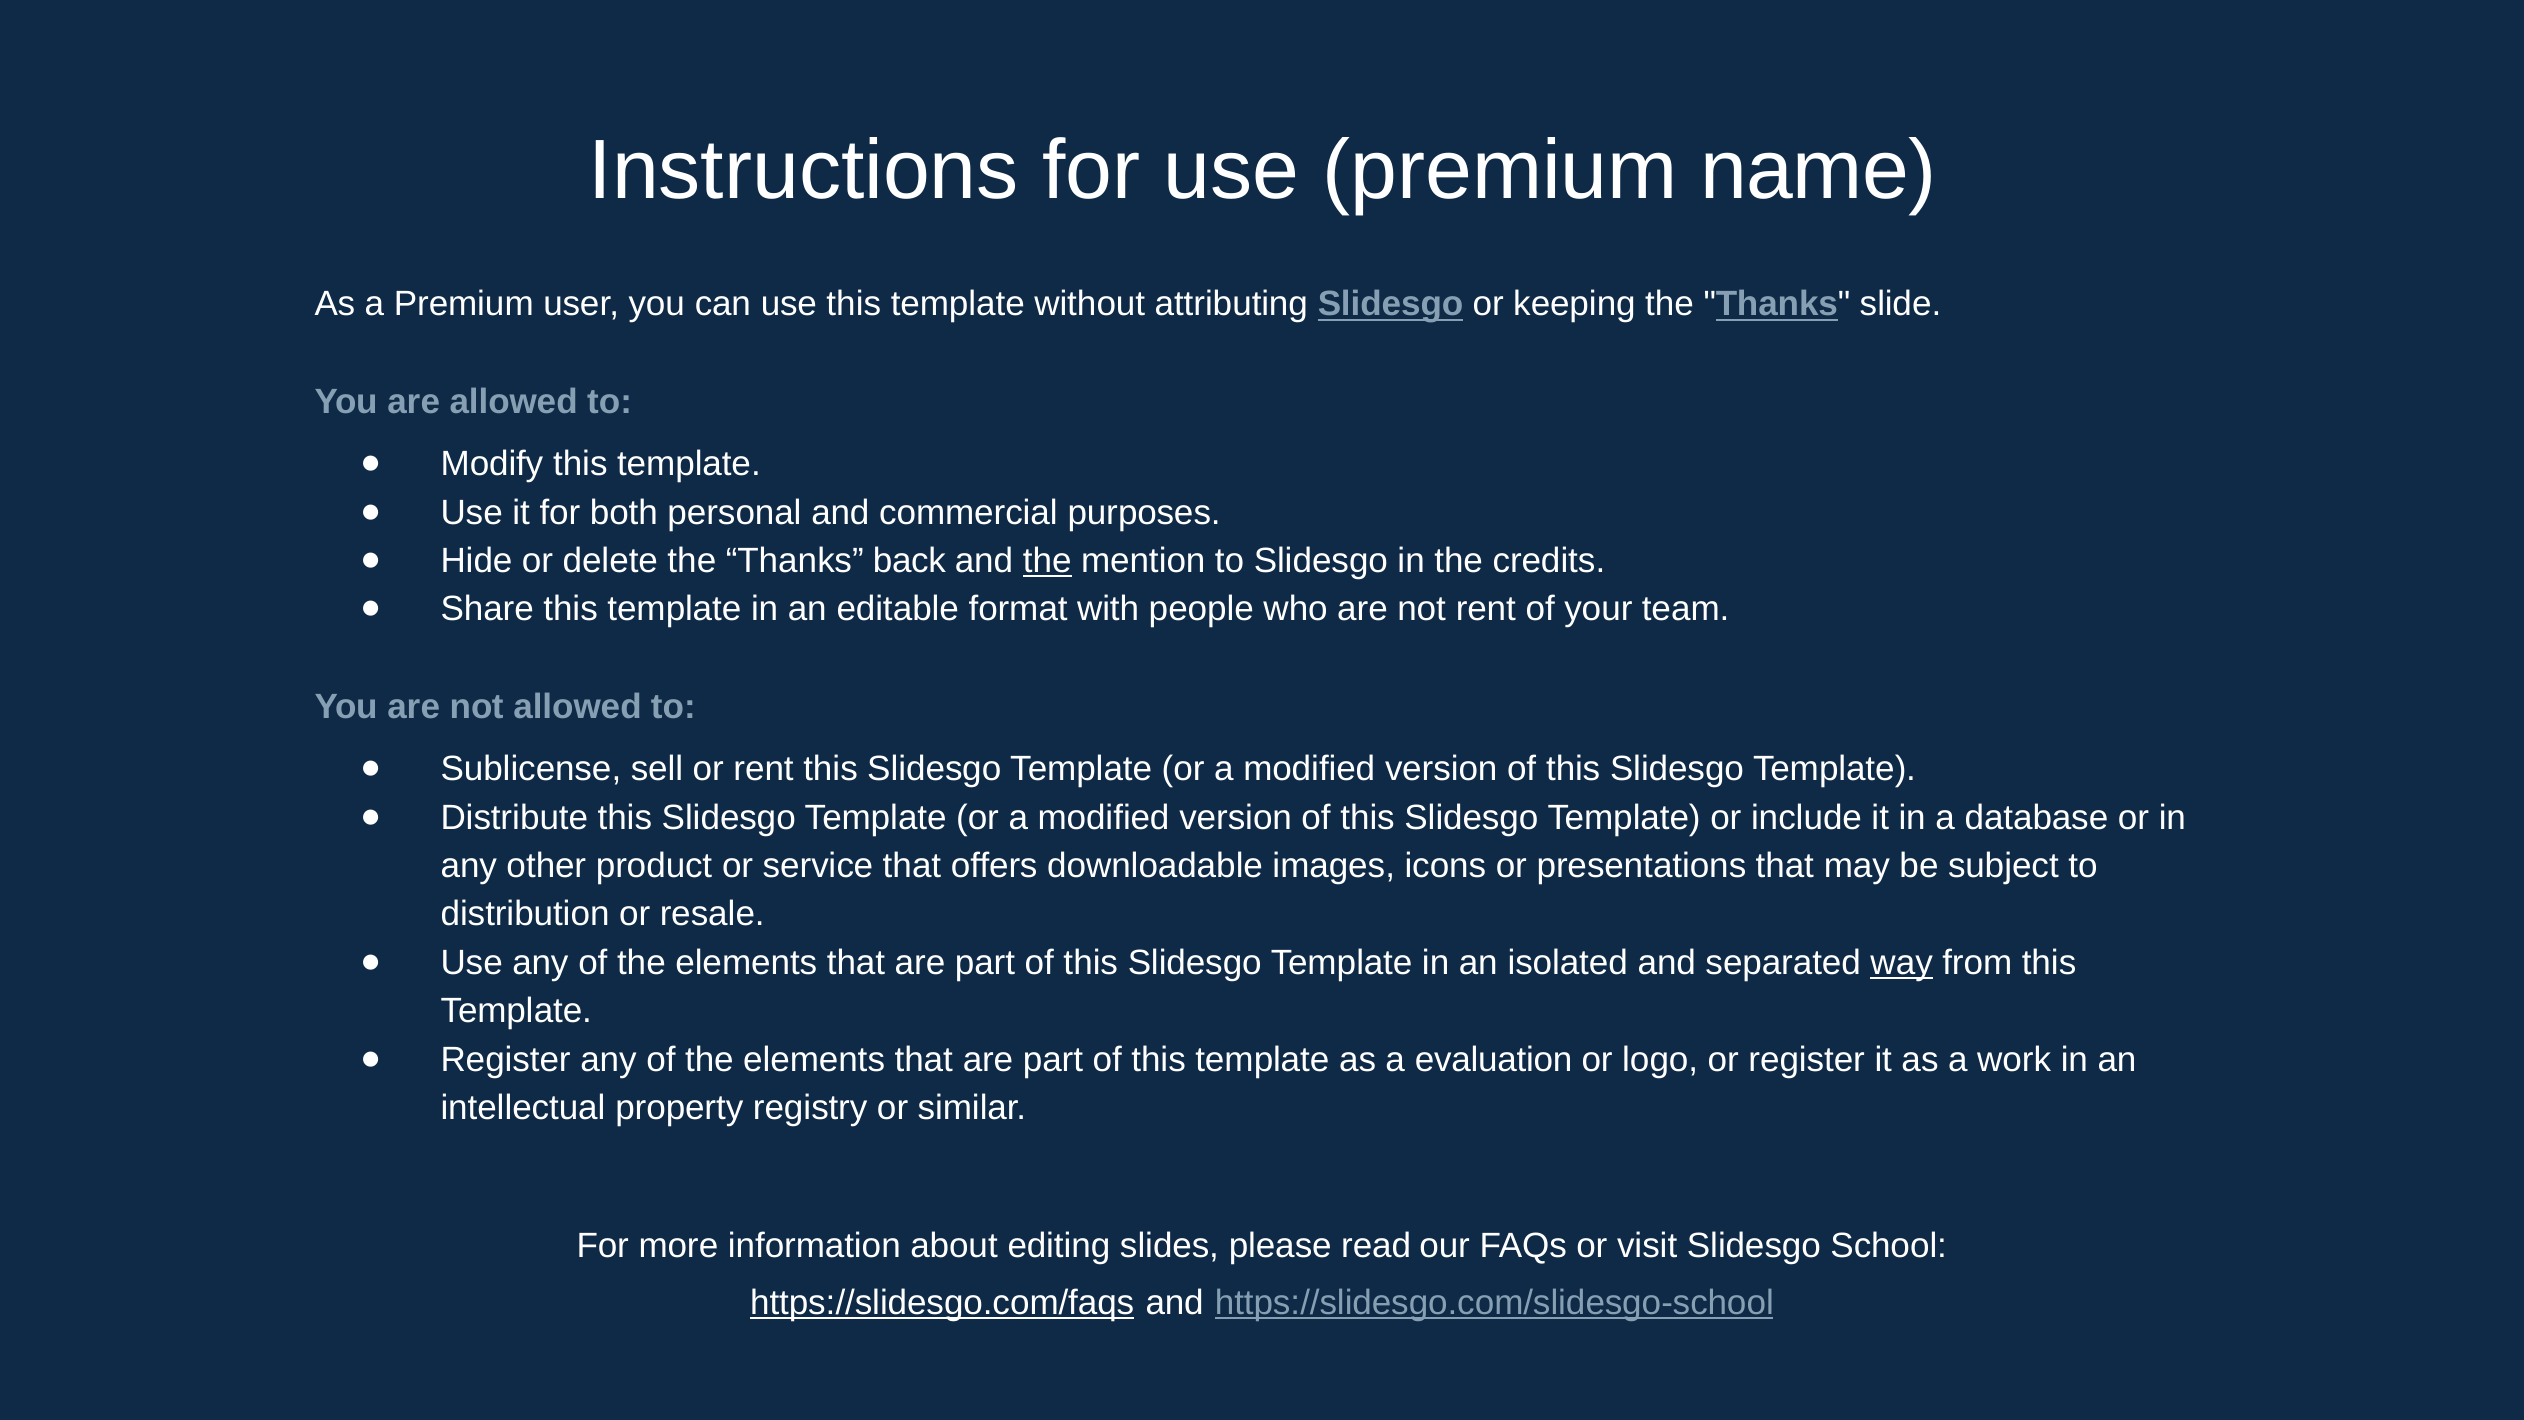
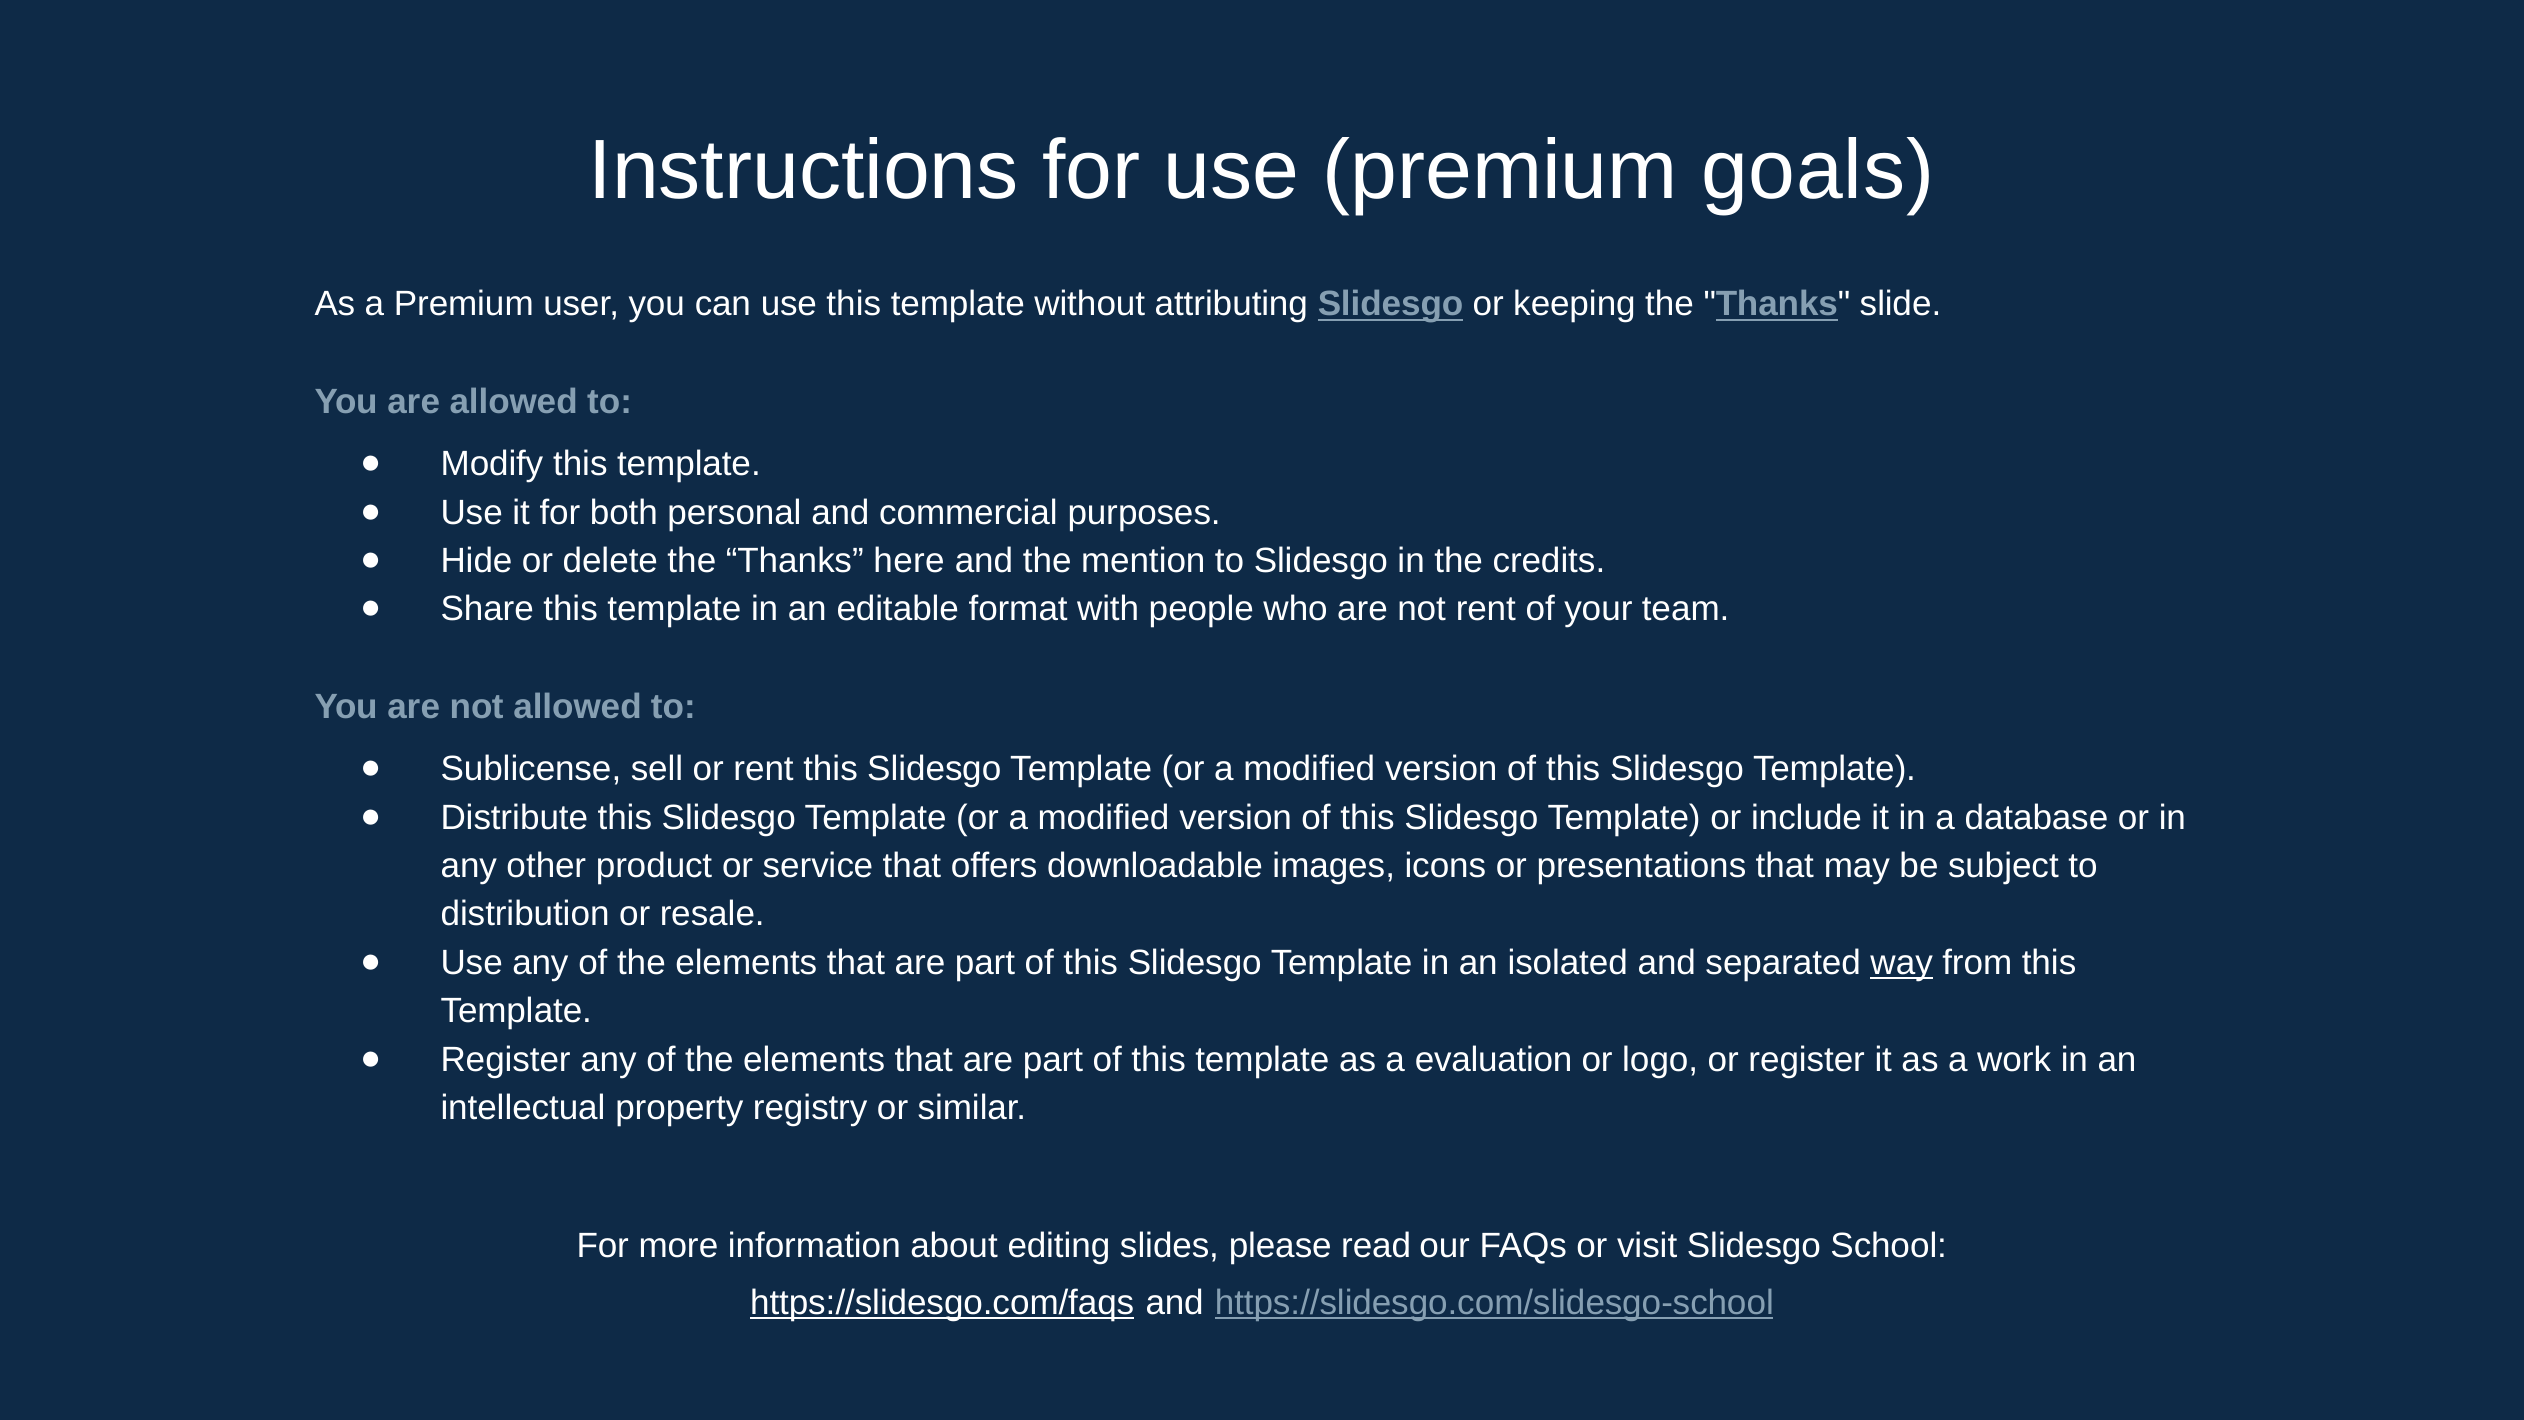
name: name -> goals
back: back -> here
the at (1047, 561) underline: present -> none
